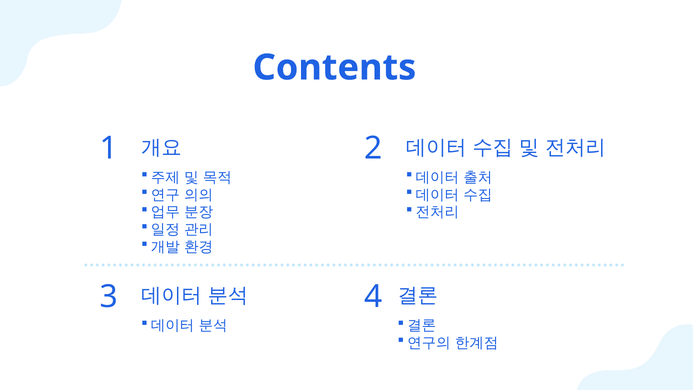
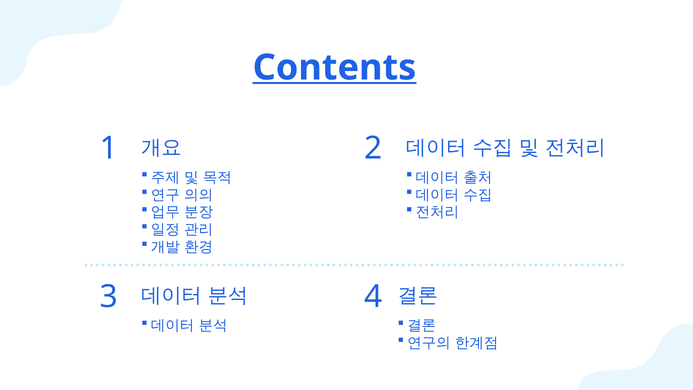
Contents underline: none -> present
